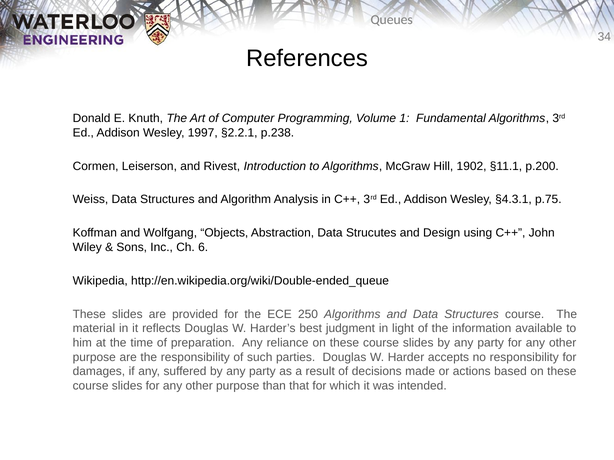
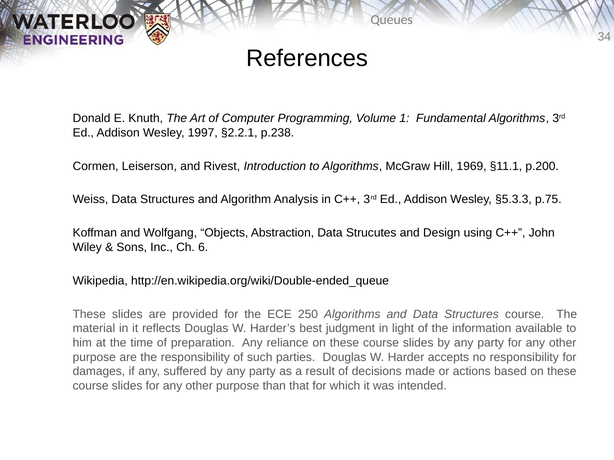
1902: 1902 -> 1969
§4.3.1: §4.3.1 -> §5.3.3
